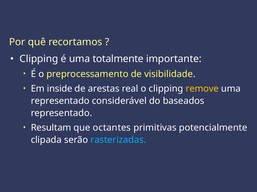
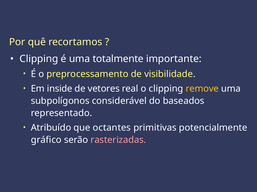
arestas: arestas -> vetores
representado at (60, 101): representado -> subpolígonos
Resultam: Resultam -> Atribuído
clipada: clipada -> gráfico
rasterizadas colour: light blue -> pink
